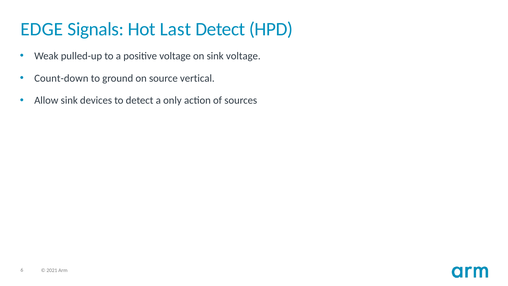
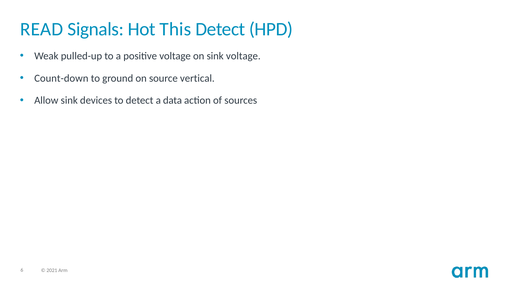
EDGE: EDGE -> READ
Last: Last -> This
only: only -> data
